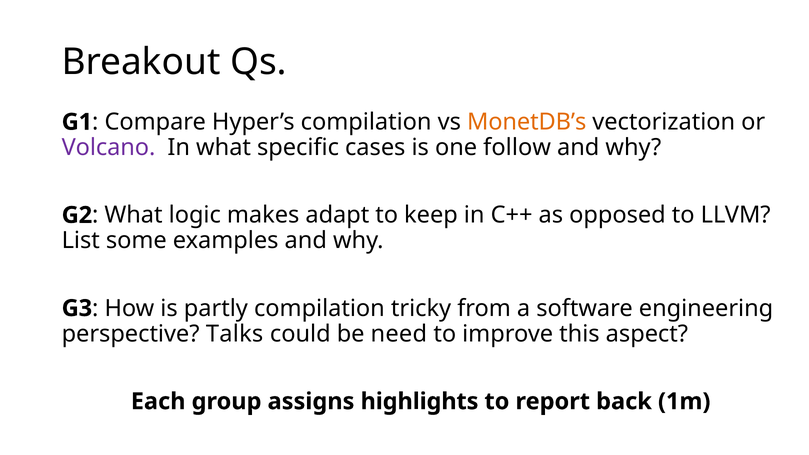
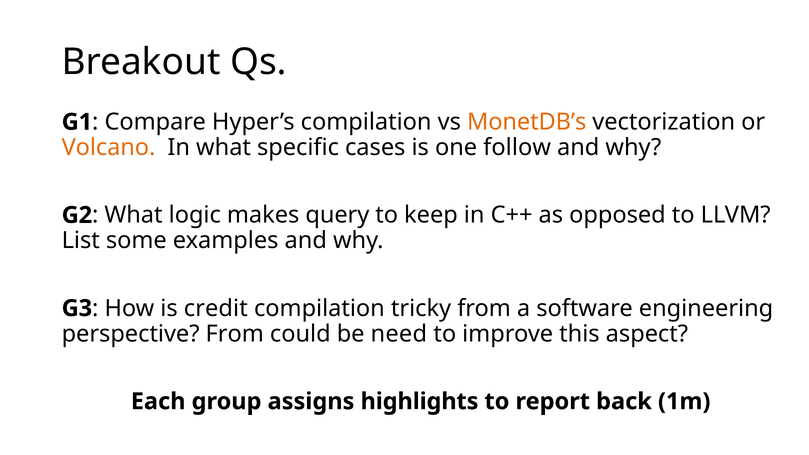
Volcano colour: purple -> orange
adapt: adapt -> query
partly: partly -> credit
perspective Talks: Talks -> From
